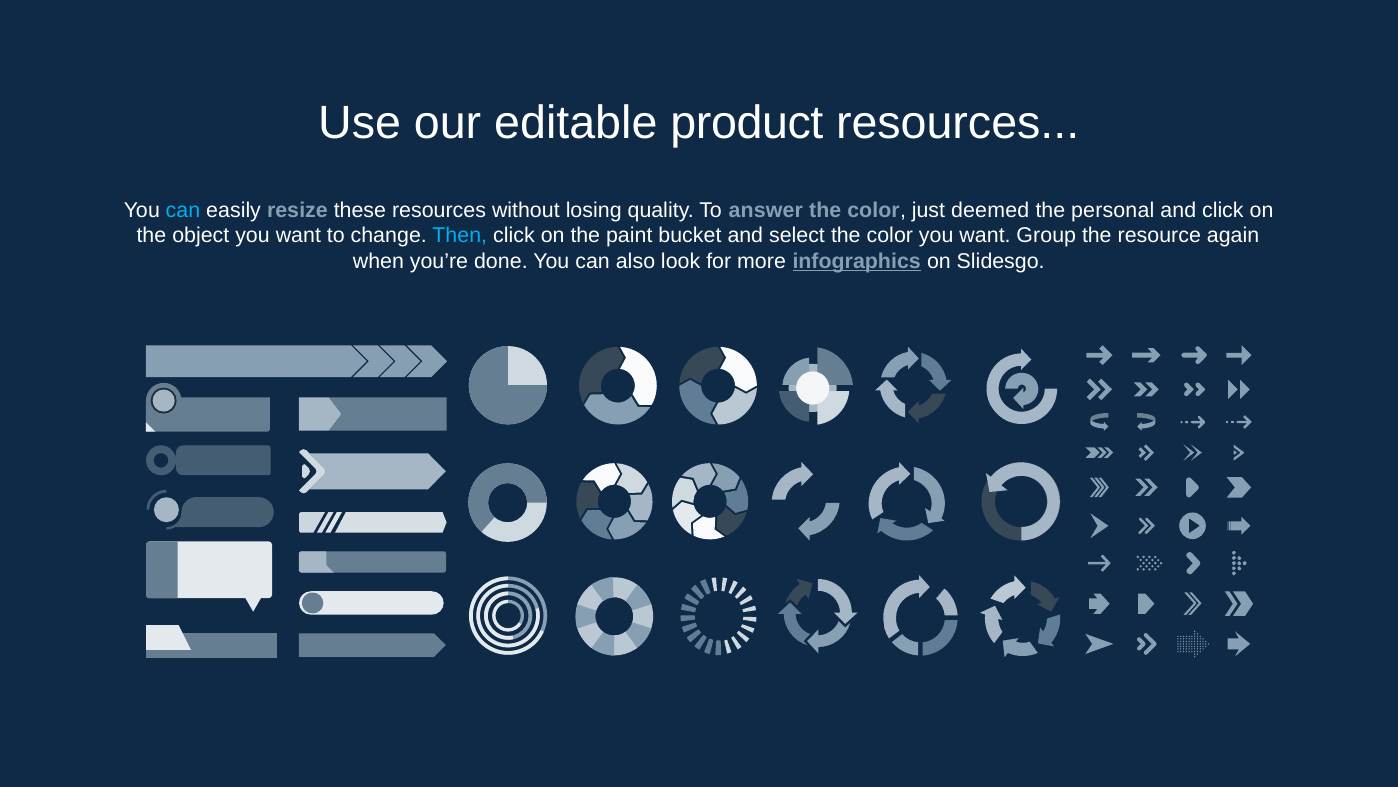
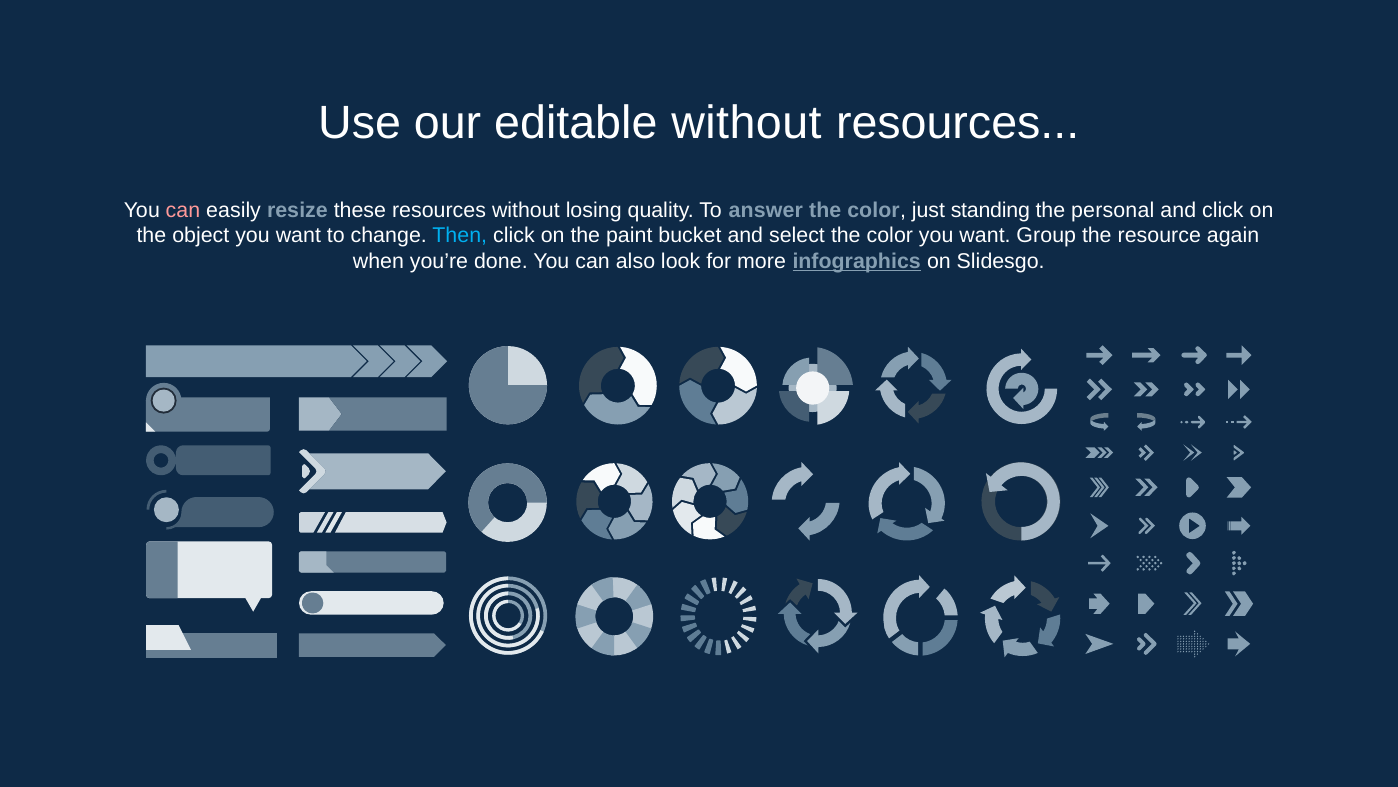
editable product: product -> without
can at (183, 210) colour: light blue -> pink
deemed: deemed -> standing
